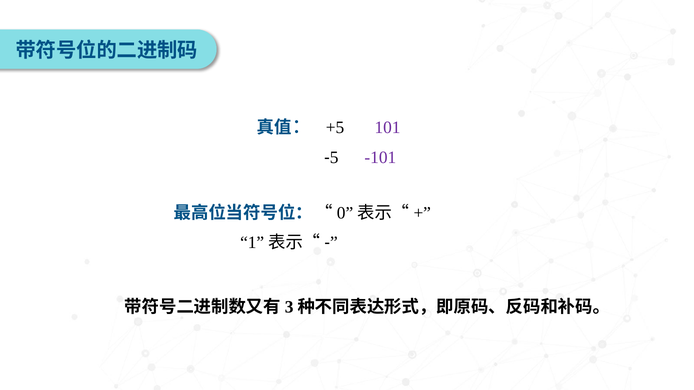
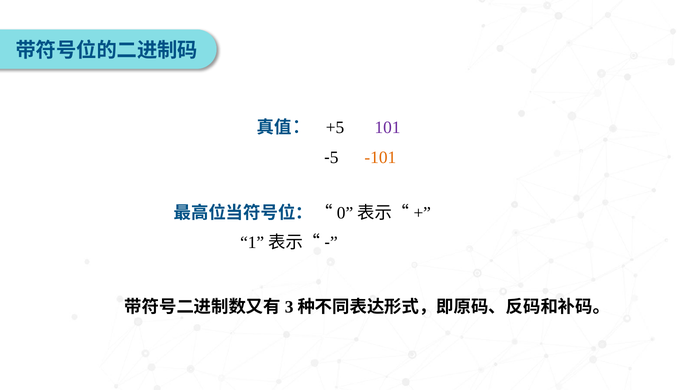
-101 colour: purple -> orange
